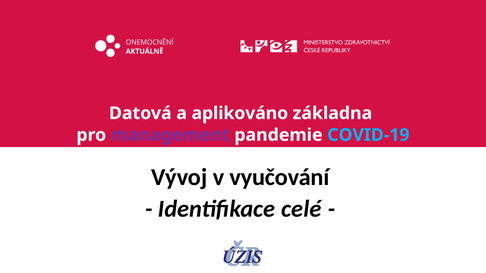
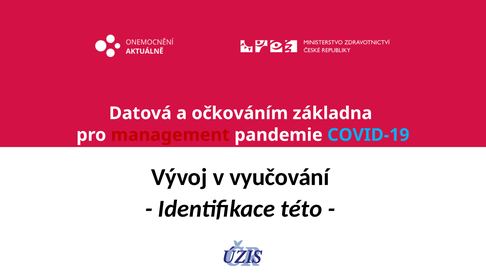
aplikováno: aplikováno -> očkováním
management colour: purple -> red
celé: celé -> této
